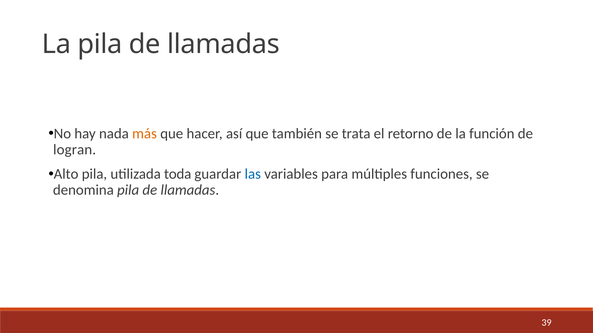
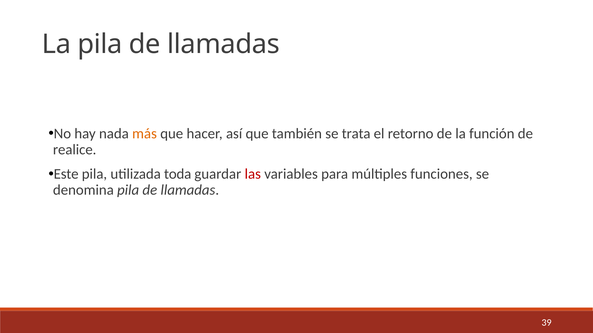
logran: logran -> realice
Alto: Alto -> Este
las colour: blue -> red
